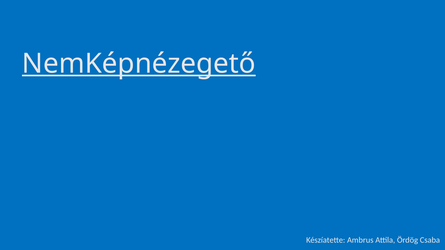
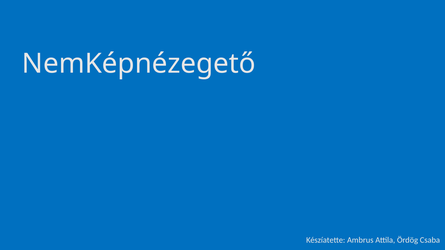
NemKépnézegető underline: present -> none
